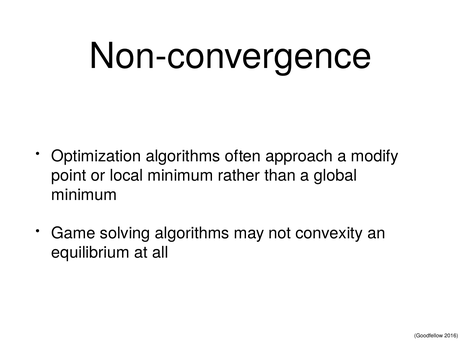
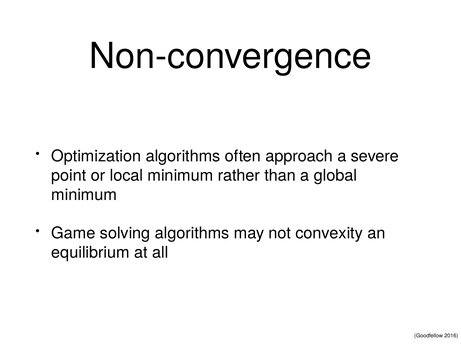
modify: modify -> severe
